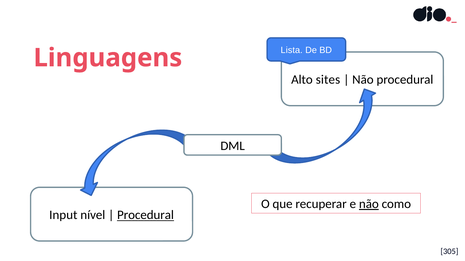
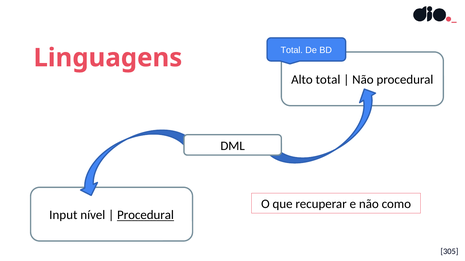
Lista at (292, 50): Lista -> Total
Alto sites: sites -> total
não at (369, 204) underline: present -> none
